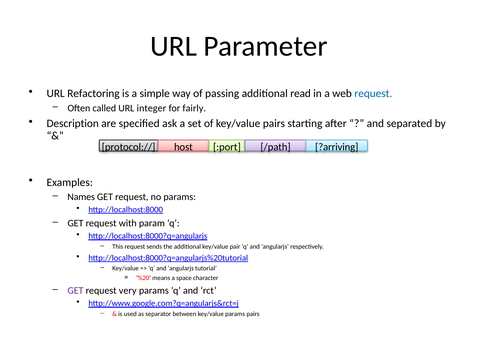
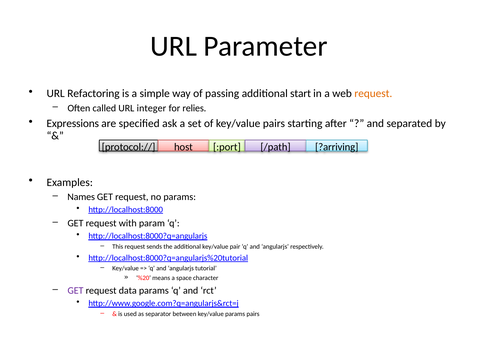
read: read -> start
request at (373, 94) colour: blue -> orange
fairly: fairly -> relies
Description: Description -> Expressions
very: very -> data
